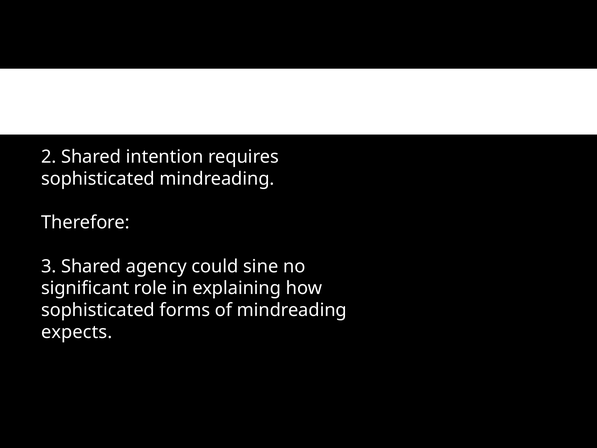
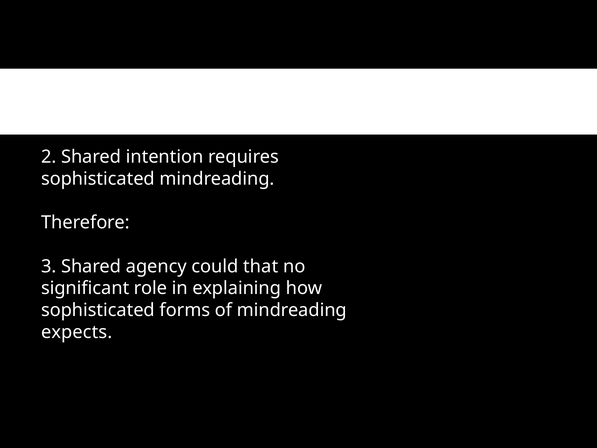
sine: sine -> that
